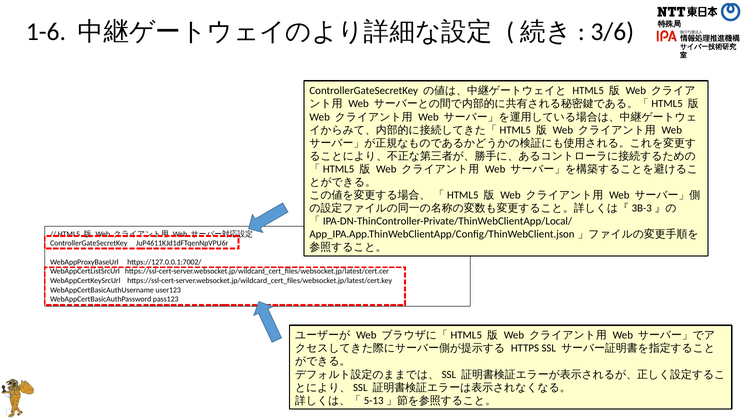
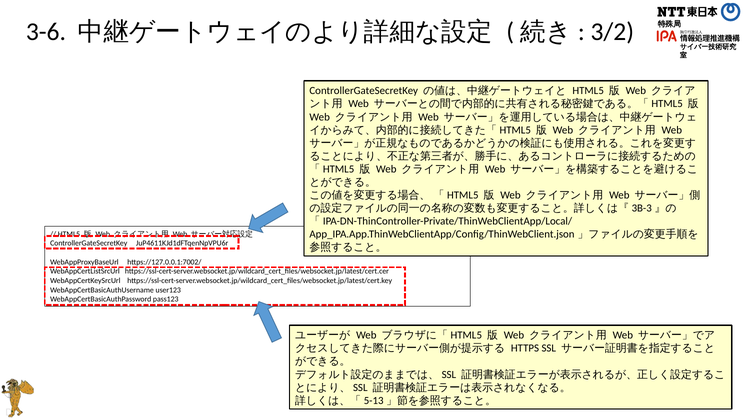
1-6: 1-6 -> 3-6
3/6: 3/6 -> 3/2
